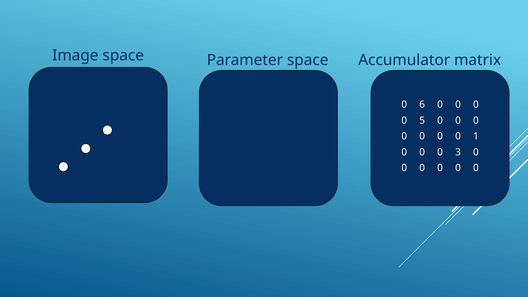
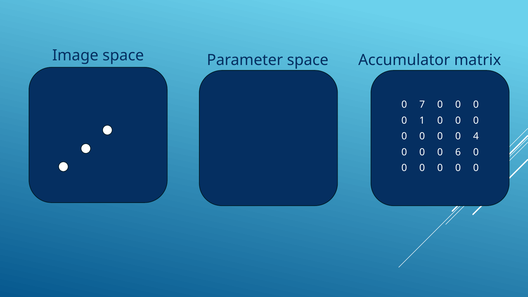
6: 6 -> 7
5: 5 -> 1
1: 1 -> 4
3: 3 -> 6
